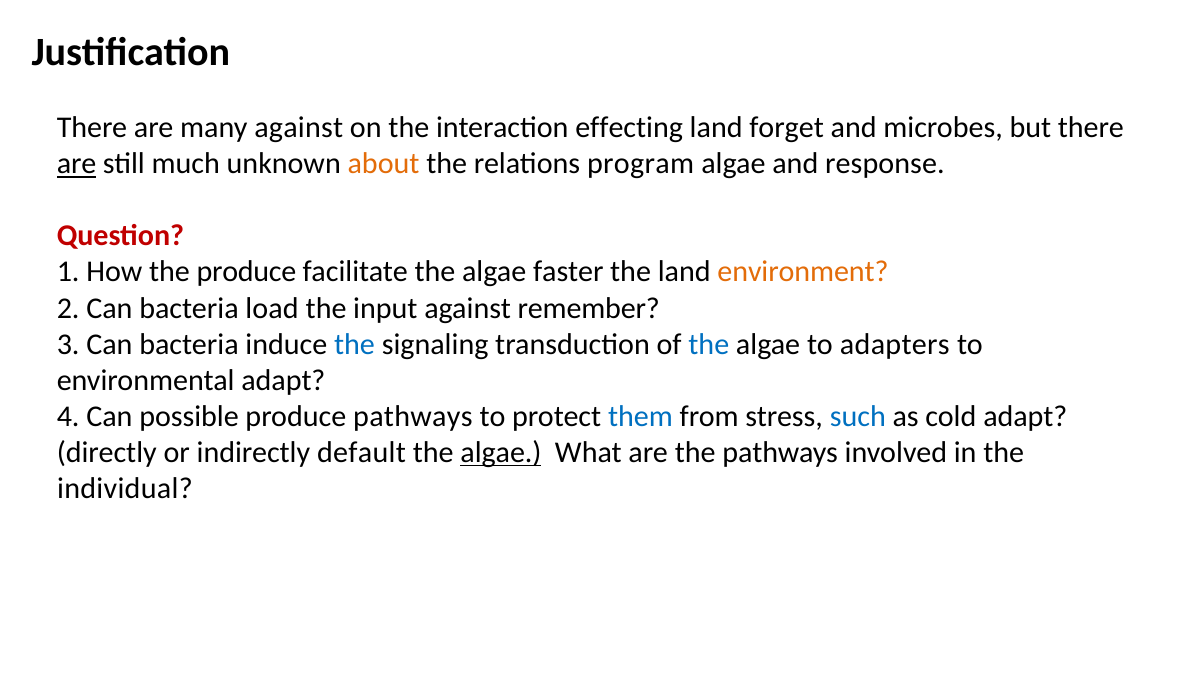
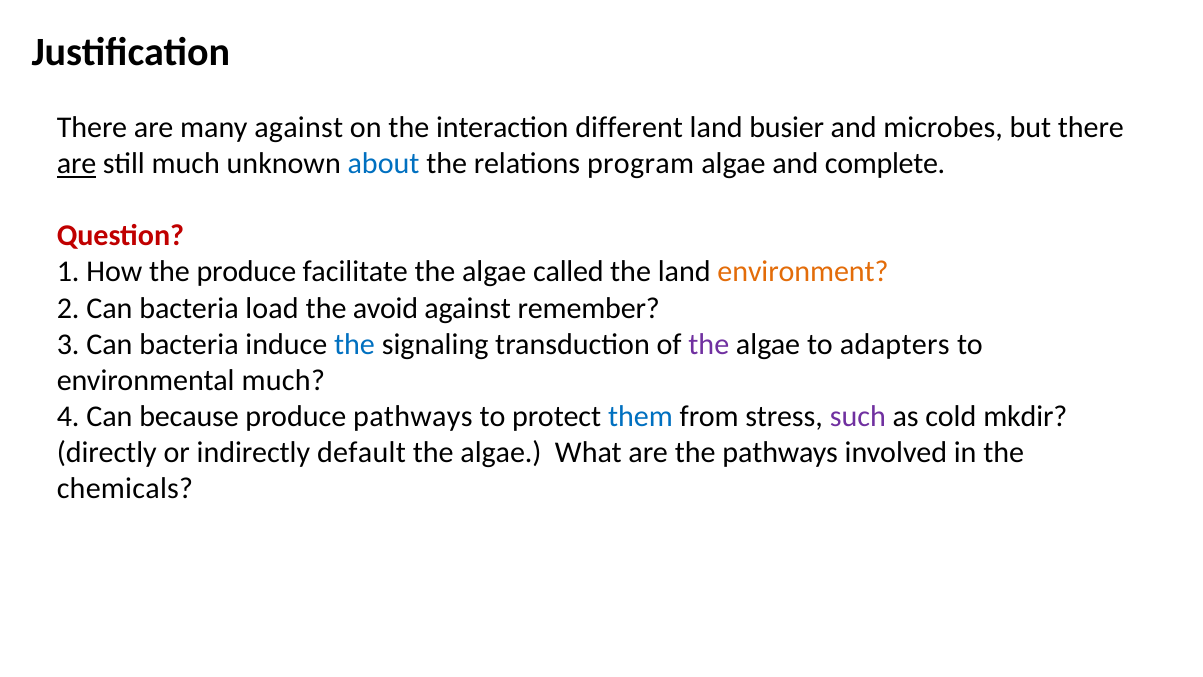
effecting: effecting -> different
forget: forget -> busier
about colour: orange -> blue
response: response -> complete
faster: faster -> called
input: input -> avoid
the at (709, 344) colour: blue -> purple
environmental adapt: adapt -> much
possible: possible -> because
such colour: blue -> purple
cold adapt: adapt -> mkdir
algae at (501, 452) underline: present -> none
individual: individual -> chemicals
